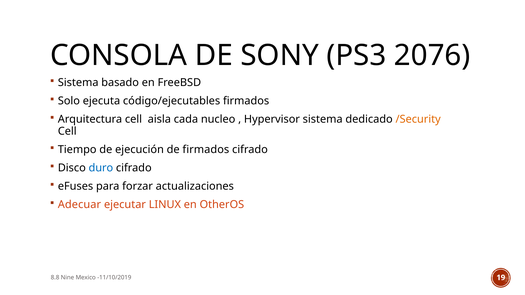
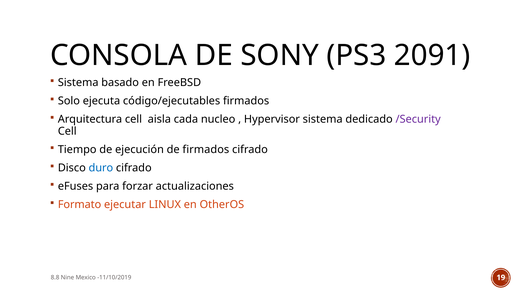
2076: 2076 -> 2091
/Security colour: orange -> purple
Adecuar: Adecuar -> Formato
